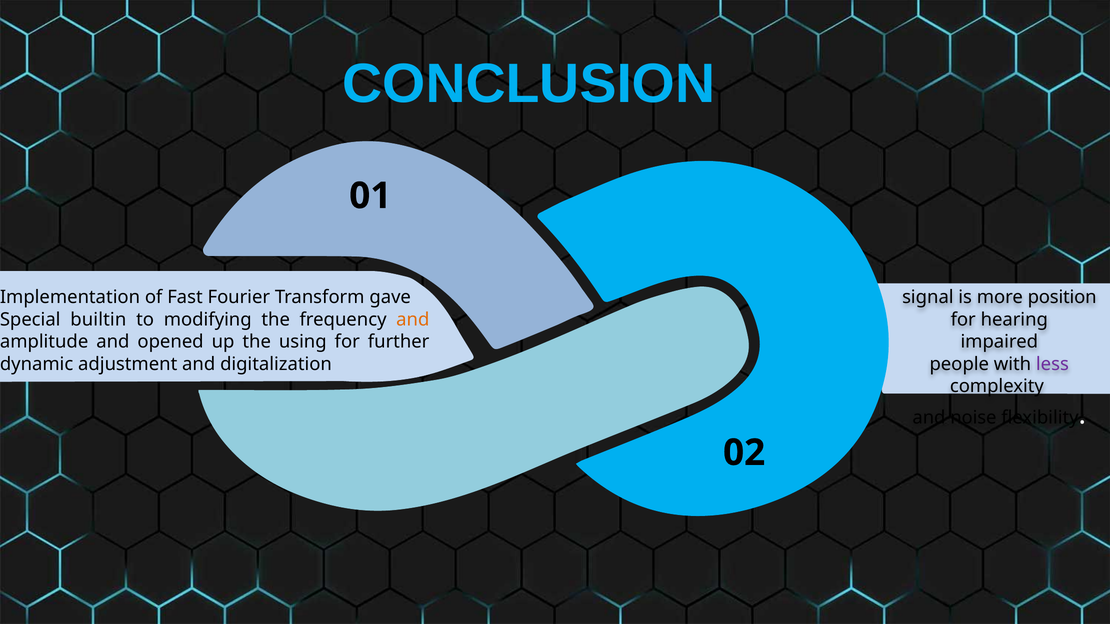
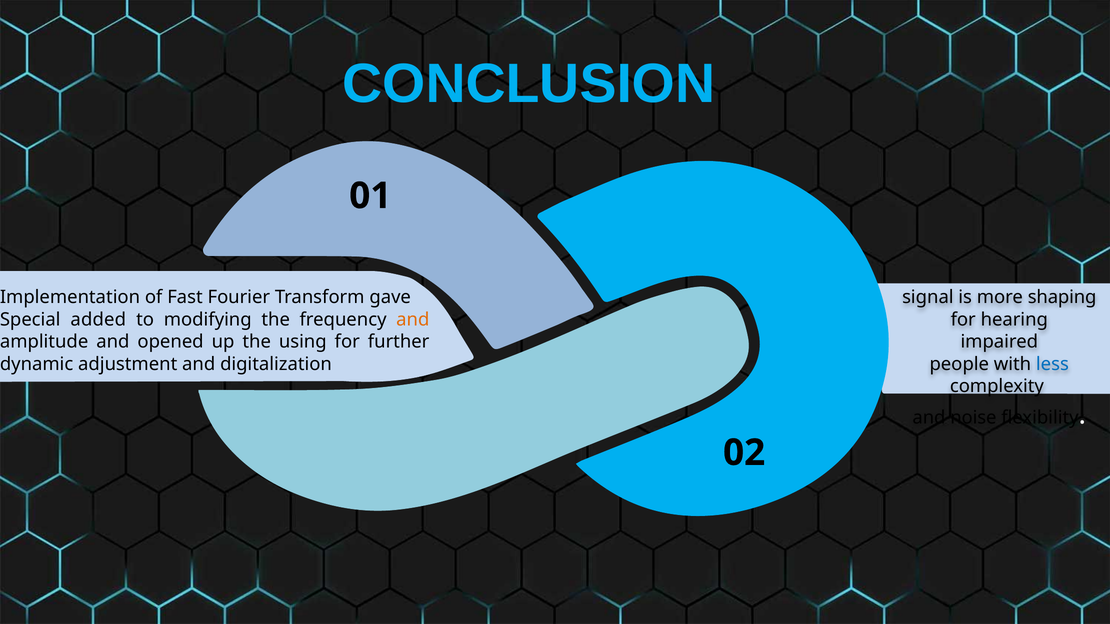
position: position -> shaping
builtin: builtin -> added
less colour: purple -> blue
